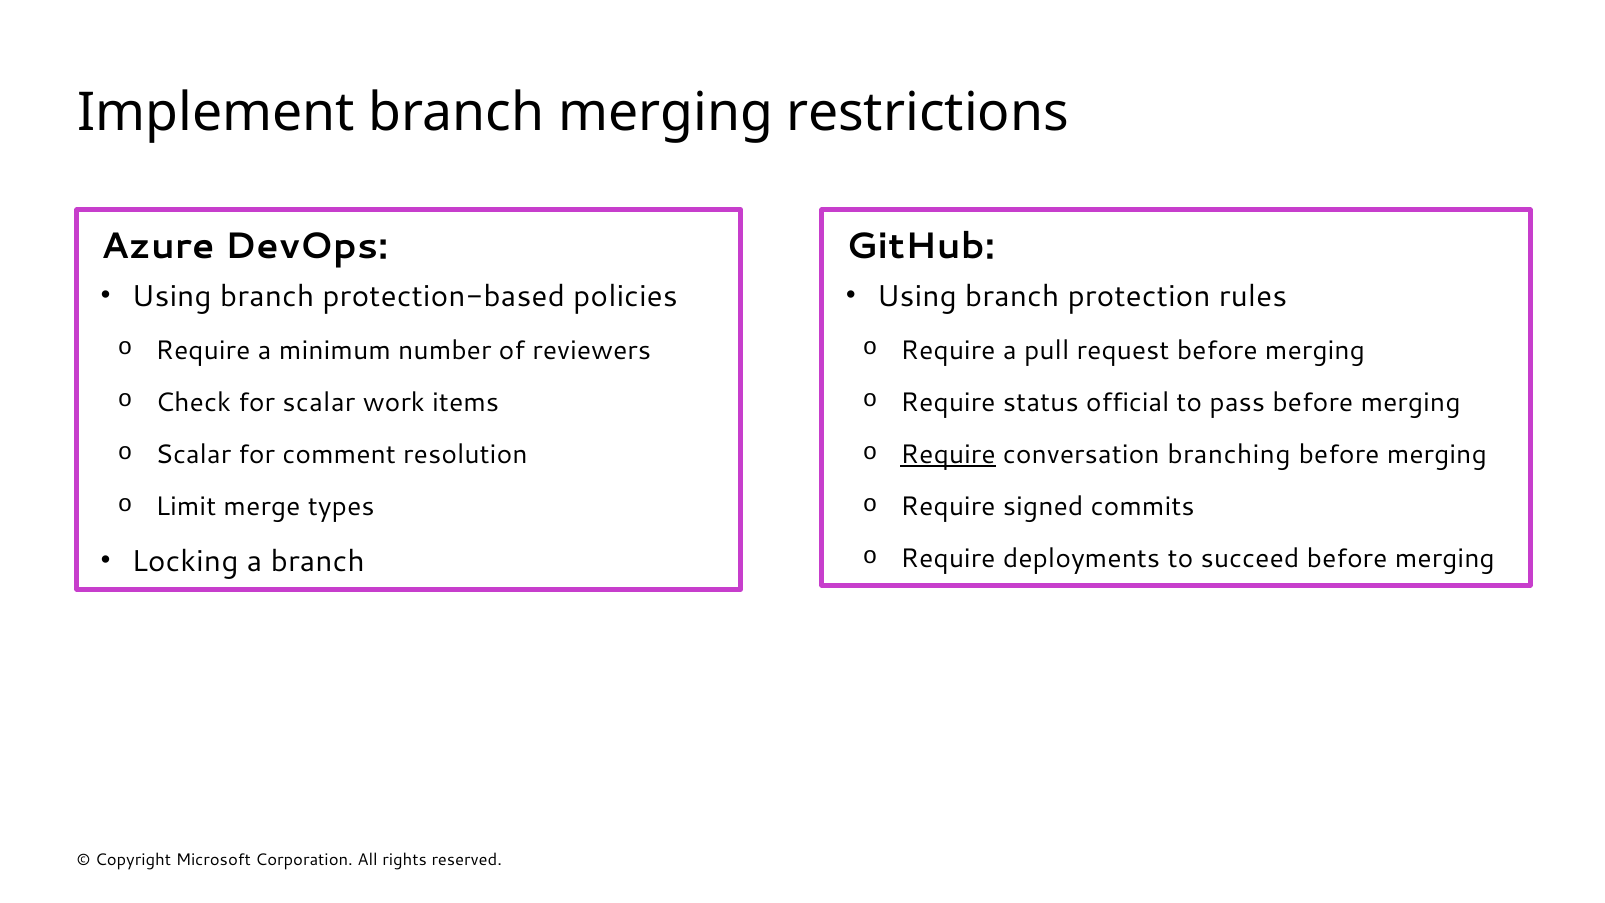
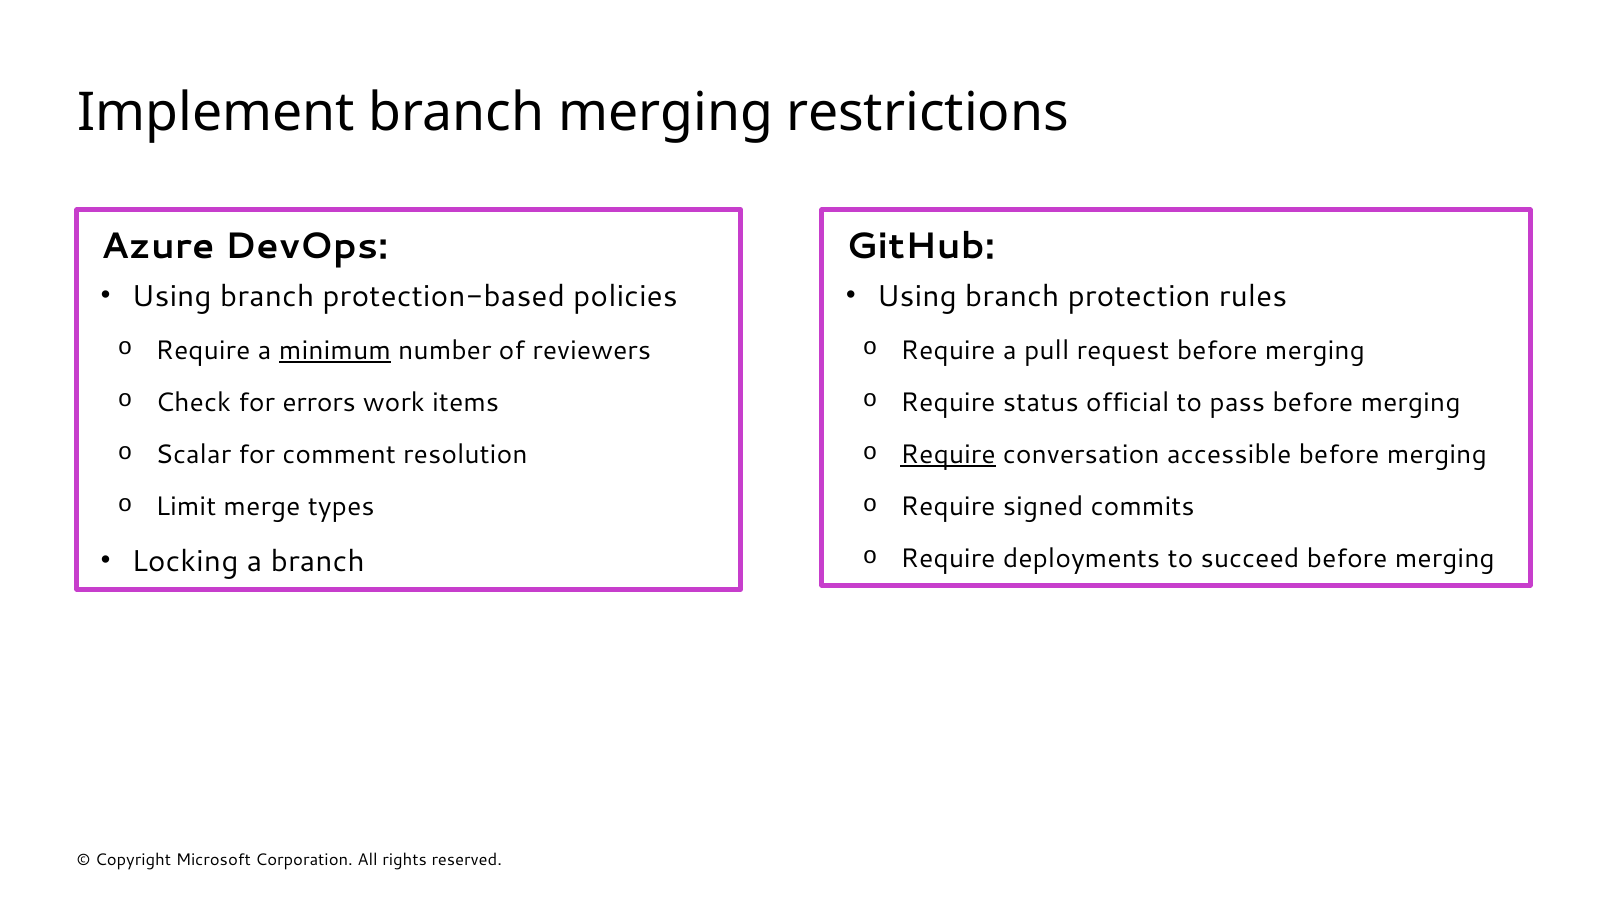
minimum underline: none -> present
for scalar: scalar -> errors
branching: branching -> accessible
